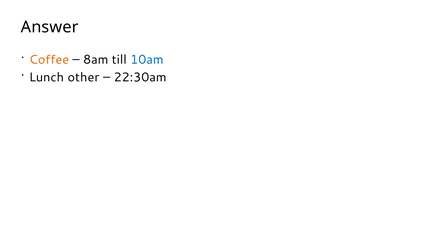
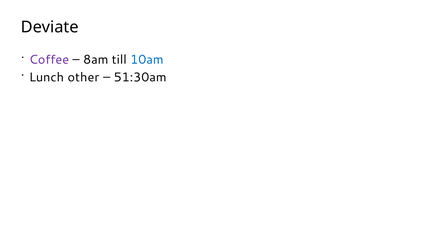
Answer: Answer -> Deviate
Coffee colour: orange -> purple
22:30am: 22:30am -> 51:30am
